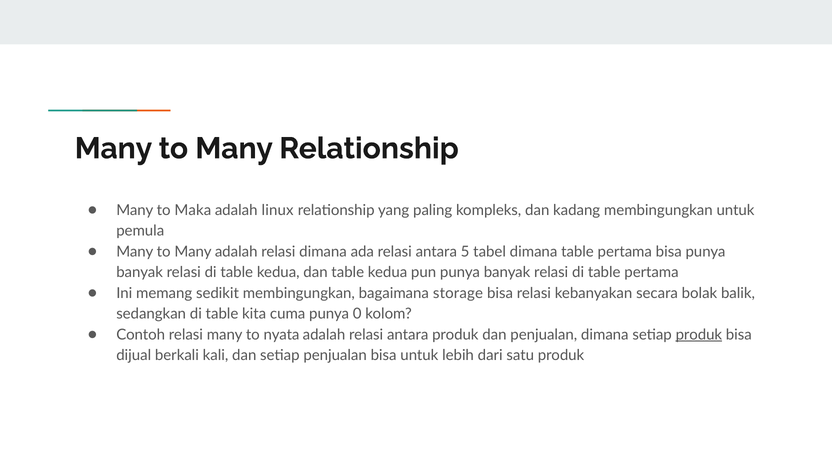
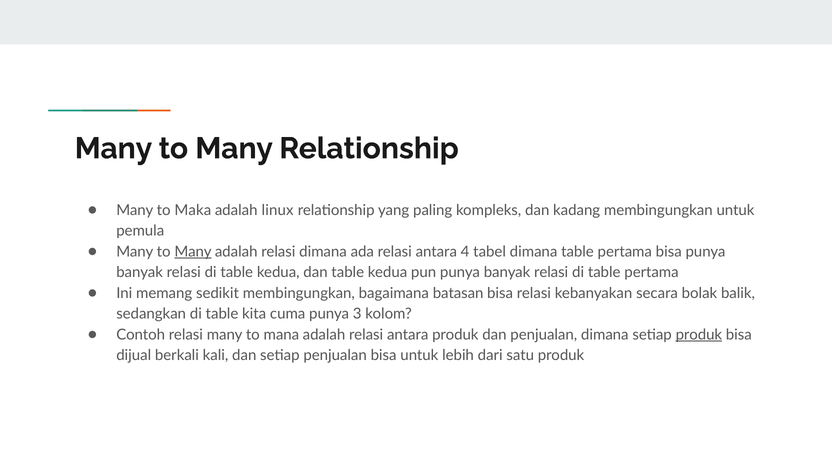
Many at (193, 252) underline: none -> present
5: 5 -> 4
storage: storage -> batasan
0: 0 -> 3
nyata: nyata -> mana
